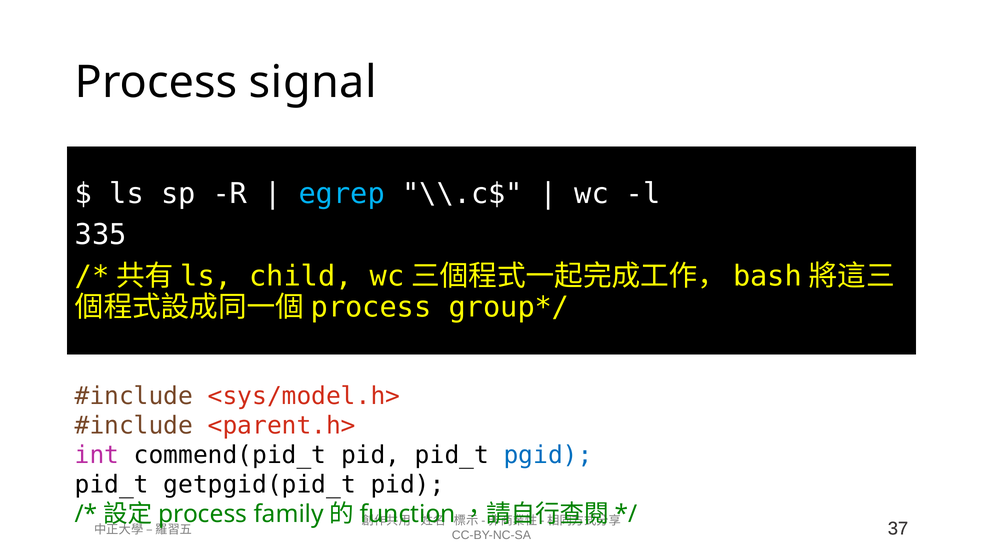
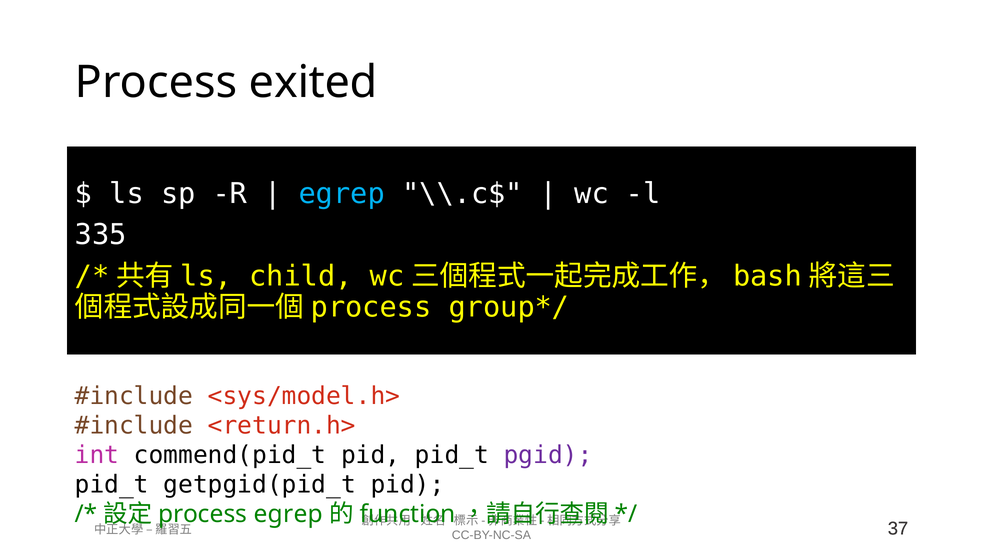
signal: signal -> exited
<parent.h>: <parent.h> -> <return.h>
pgid colour: blue -> purple
family at (289, 514): family -> egrep
